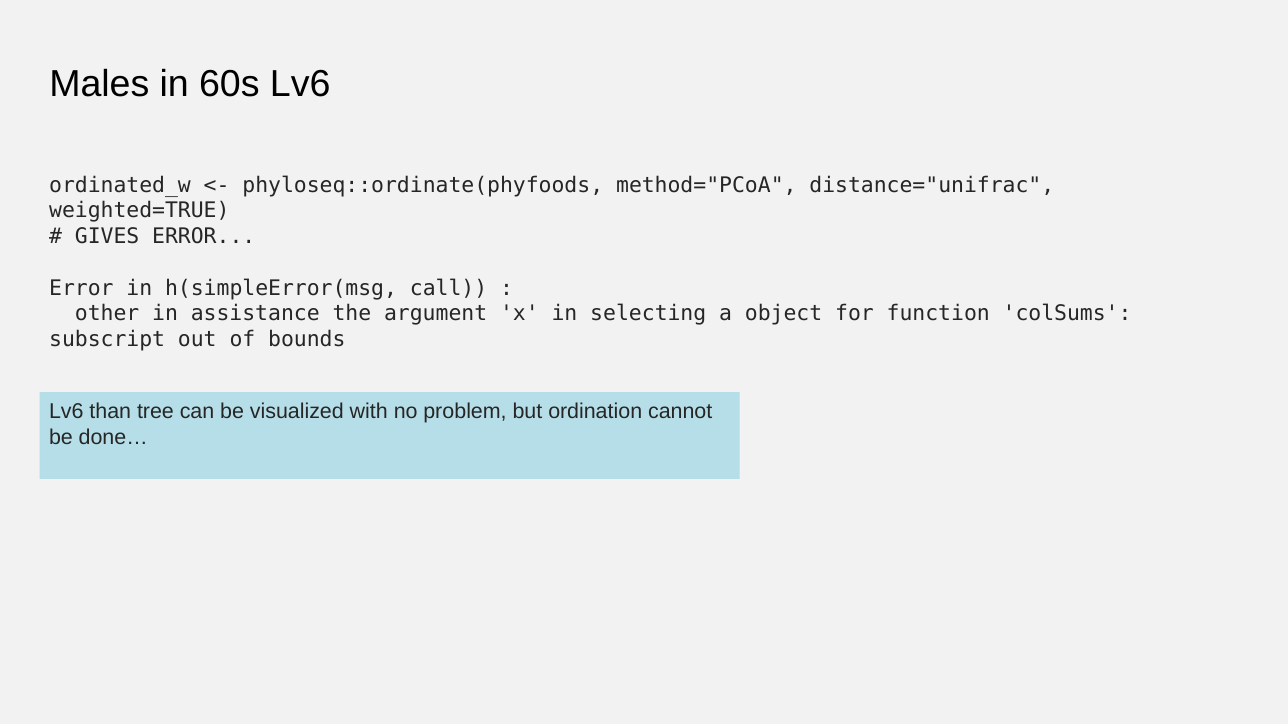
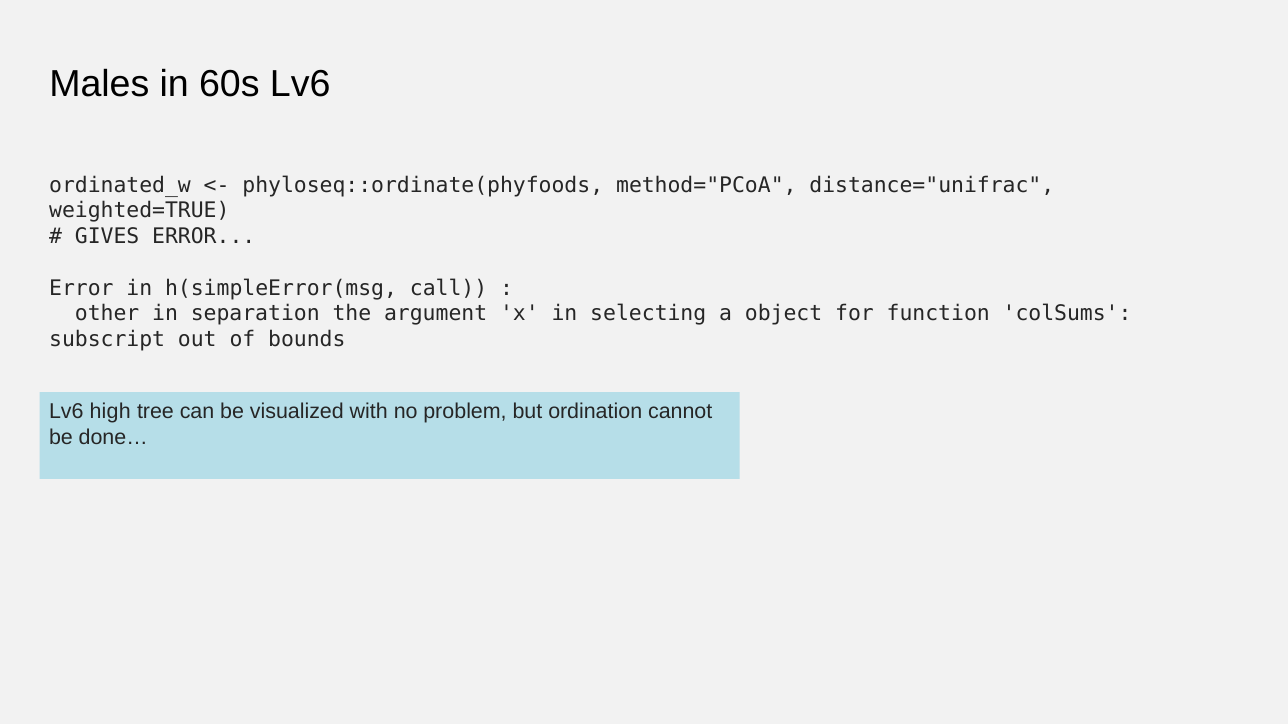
assistance: assistance -> separation
than: than -> high
